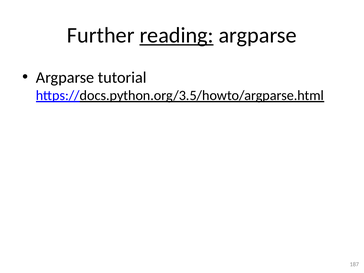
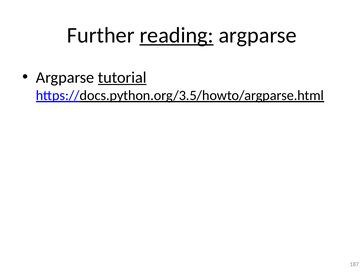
tutorial underline: none -> present
